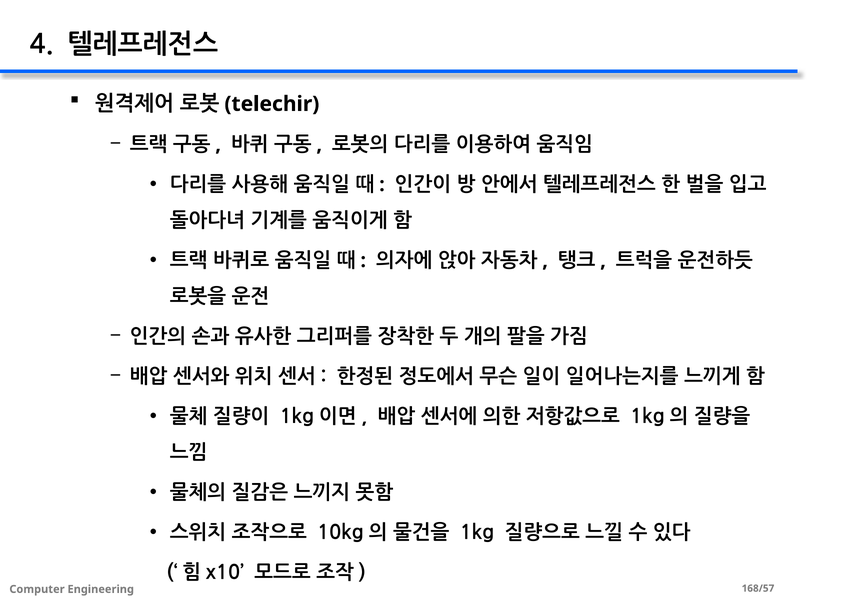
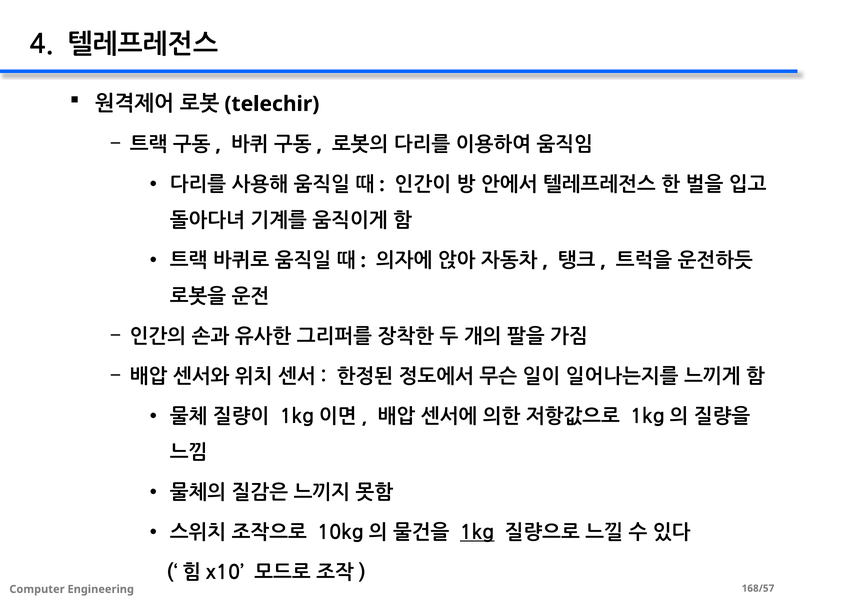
1kg underline: none -> present
